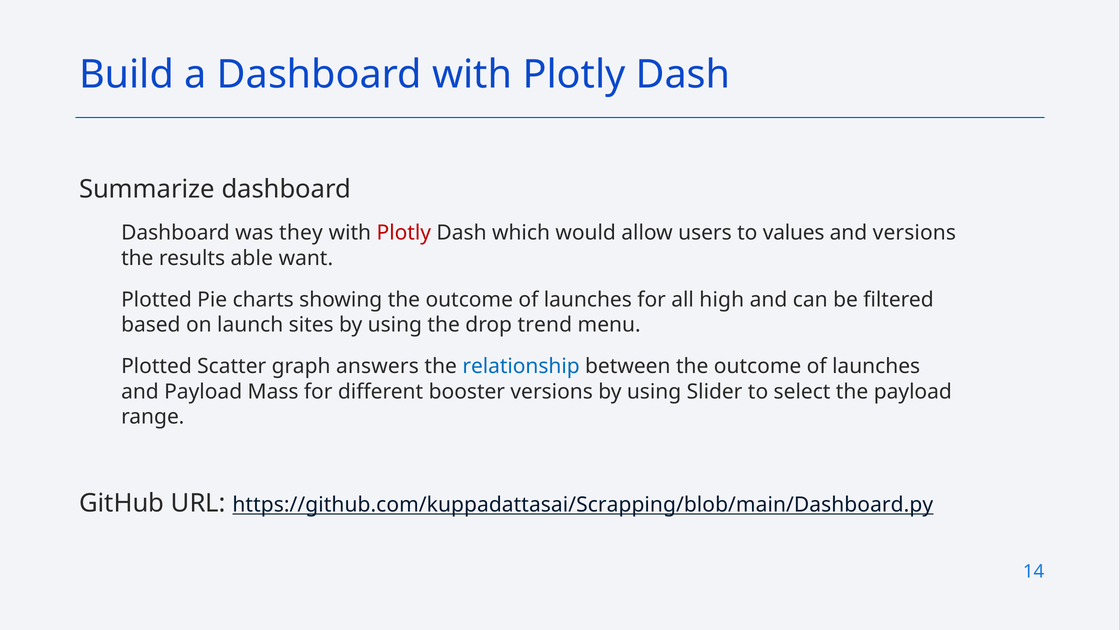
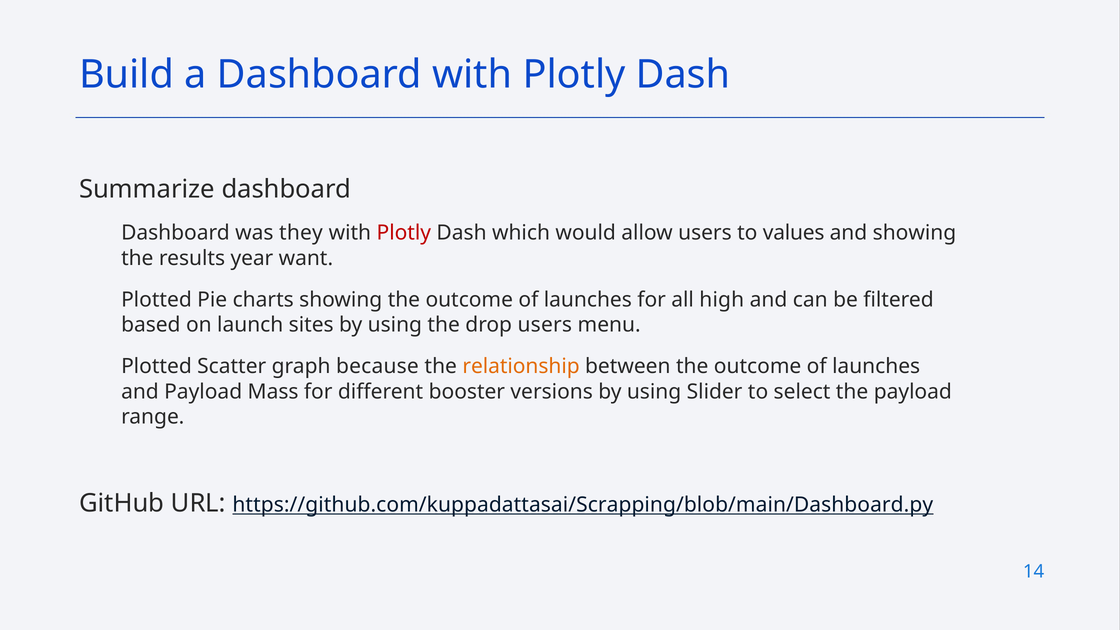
and versions: versions -> showing
able: able -> year
drop trend: trend -> users
answers: answers -> because
relationship colour: blue -> orange
